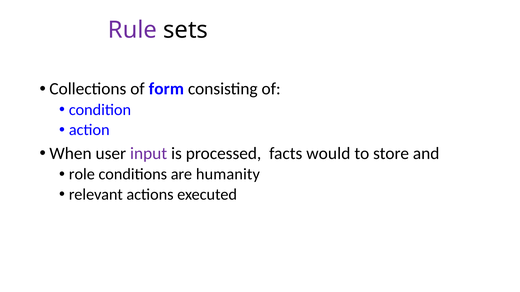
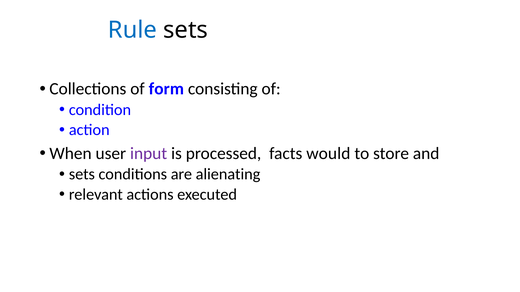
Rule colour: purple -> blue
role at (82, 175): role -> sets
humanity: humanity -> alienating
